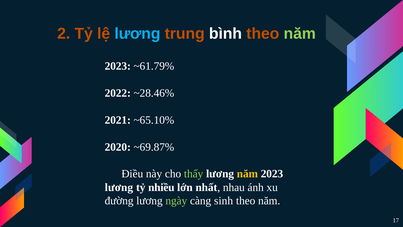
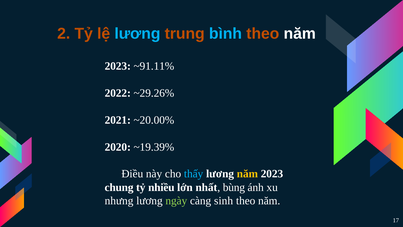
bình colour: white -> light blue
năm at (300, 34) colour: light green -> white
~61.79%: ~61.79% -> ~91.11%
~28.46%: ~28.46% -> ~29.26%
~65.10%: ~65.10% -> ~20.00%
~69.87%: ~69.87% -> ~19.39%
thấy colour: light green -> light blue
lương at (119, 187): lương -> chung
nhau: nhau -> bùng
đường: đường -> nhưng
